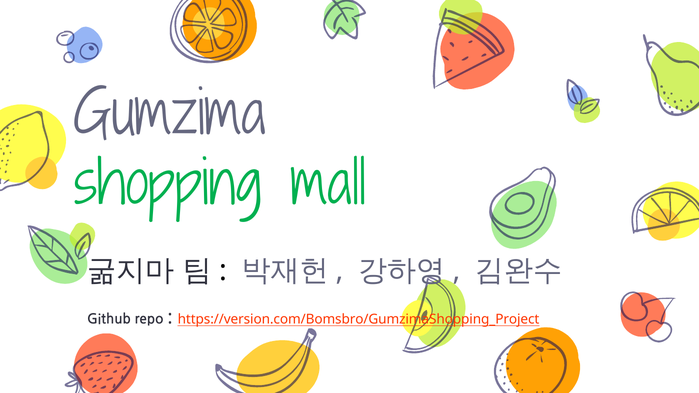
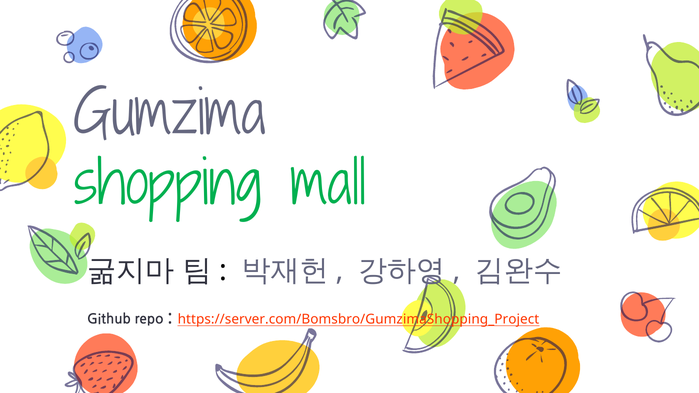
https://version.com/Bomsbro/GumzimaShopping_Project: https://version.com/Bomsbro/GumzimaShopping_Project -> https://server.com/Bomsbro/GumzimaShopping_Project
